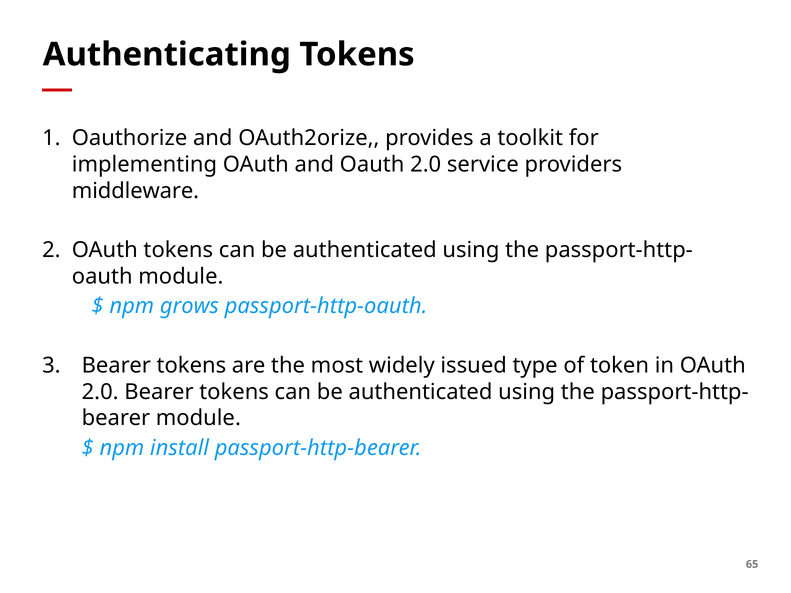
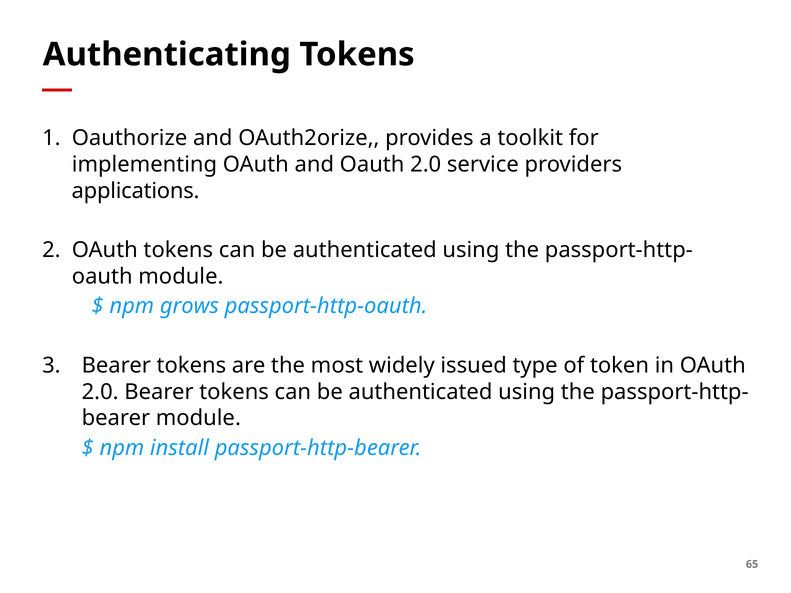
middleware: middleware -> applications
